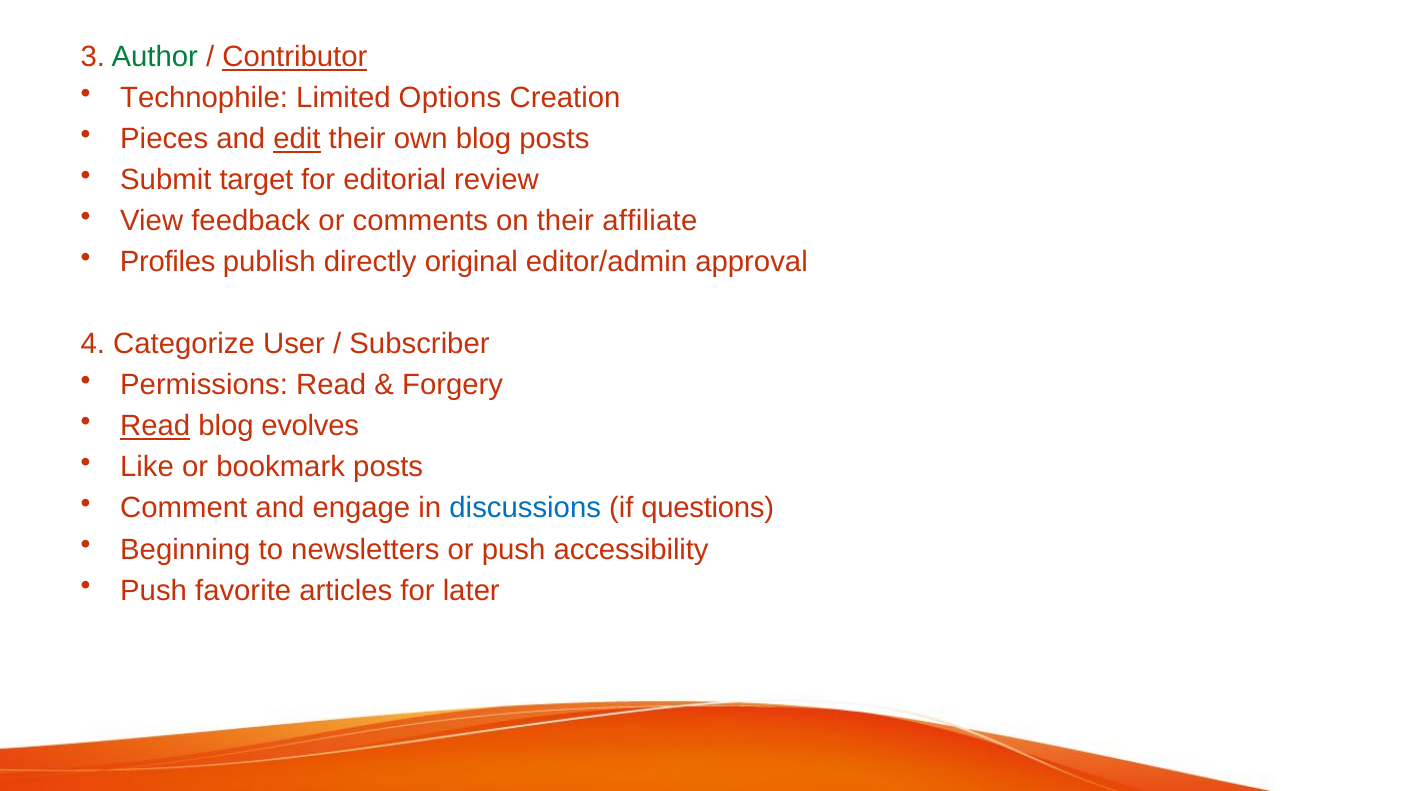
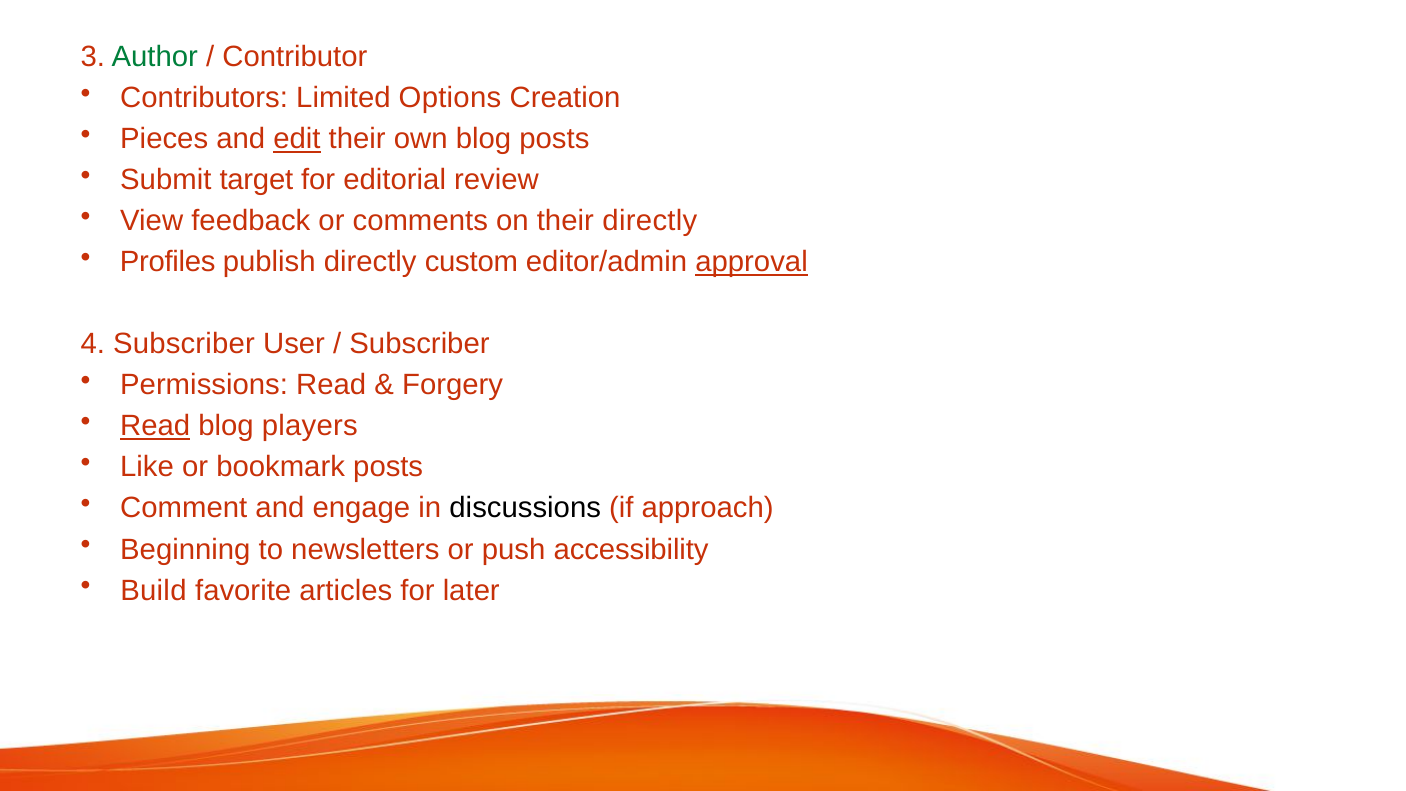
Contributor underline: present -> none
Technophile: Technophile -> Contributors
their affiliate: affiliate -> directly
original: original -> custom
approval underline: none -> present
4 Categorize: Categorize -> Subscriber
evolves: evolves -> players
discussions colour: blue -> black
questions: questions -> approach
Push at (154, 590): Push -> Build
